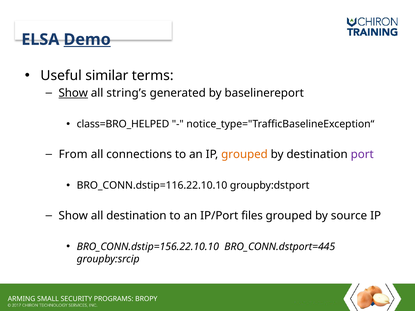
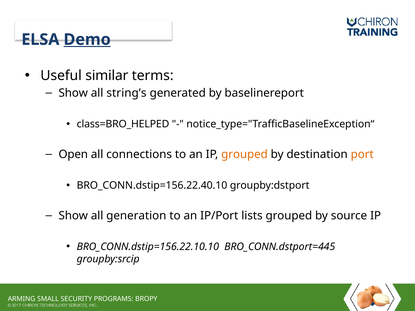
Show at (73, 93) underline: present -> none
From: From -> Open
port colour: purple -> orange
BRO_CONN.dstip=116.22.10.10: BRO_CONN.dstip=116.22.10.10 -> BRO_CONN.dstip=156.22.40.10
all destination: destination -> generation
files: files -> lists
